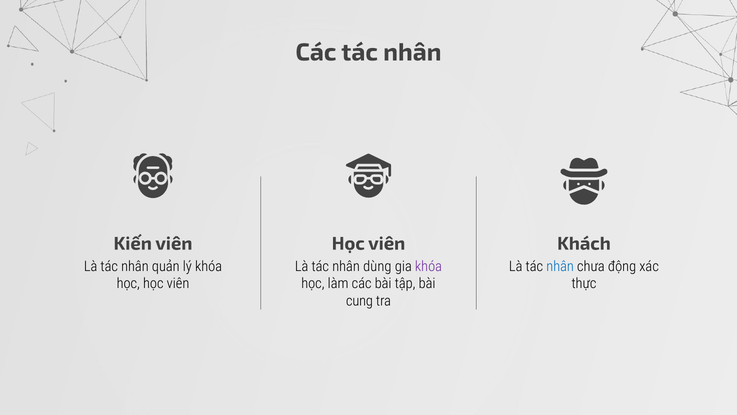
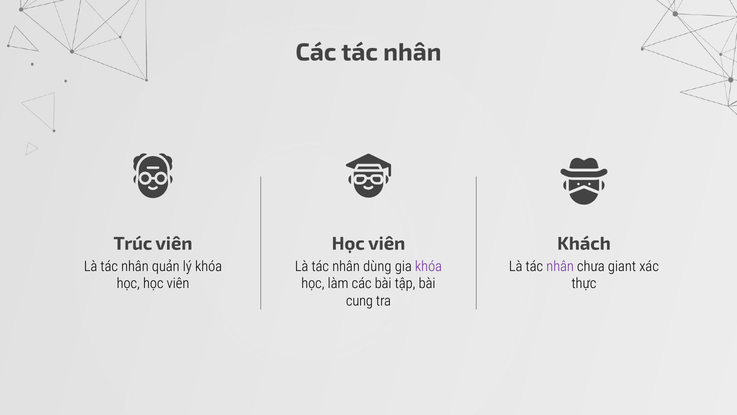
Kiến: Kiến -> Trúc
nhân at (560, 266) colour: blue -> purple
động: động -> giant
